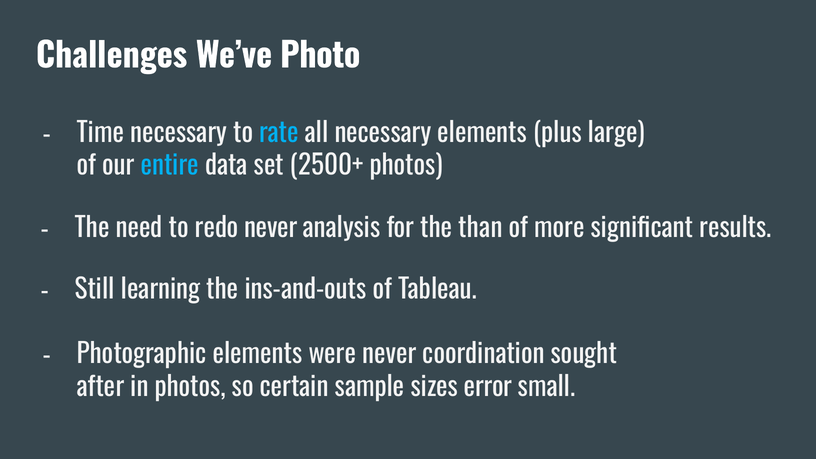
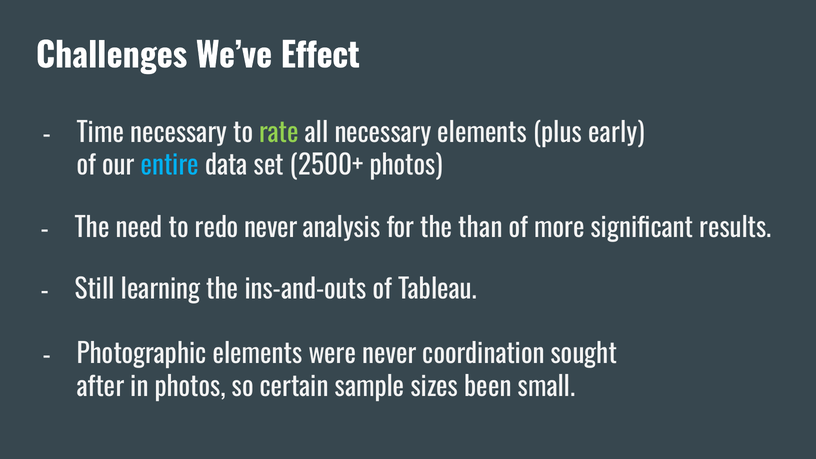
Photo: Photo -> Effect
rate colour: light blue -> light green
large: large -> early
error: error -> been
